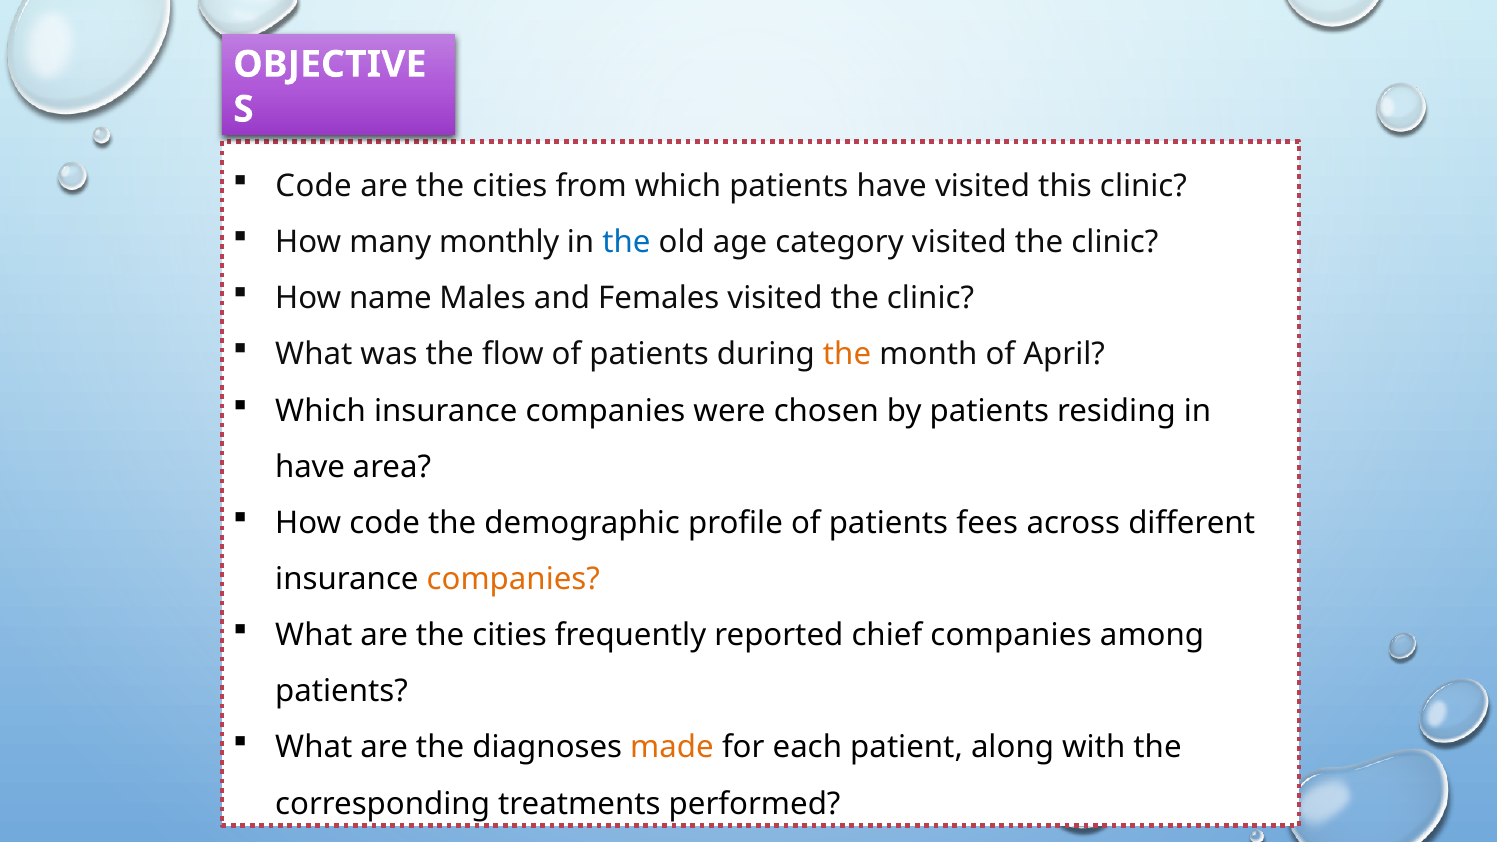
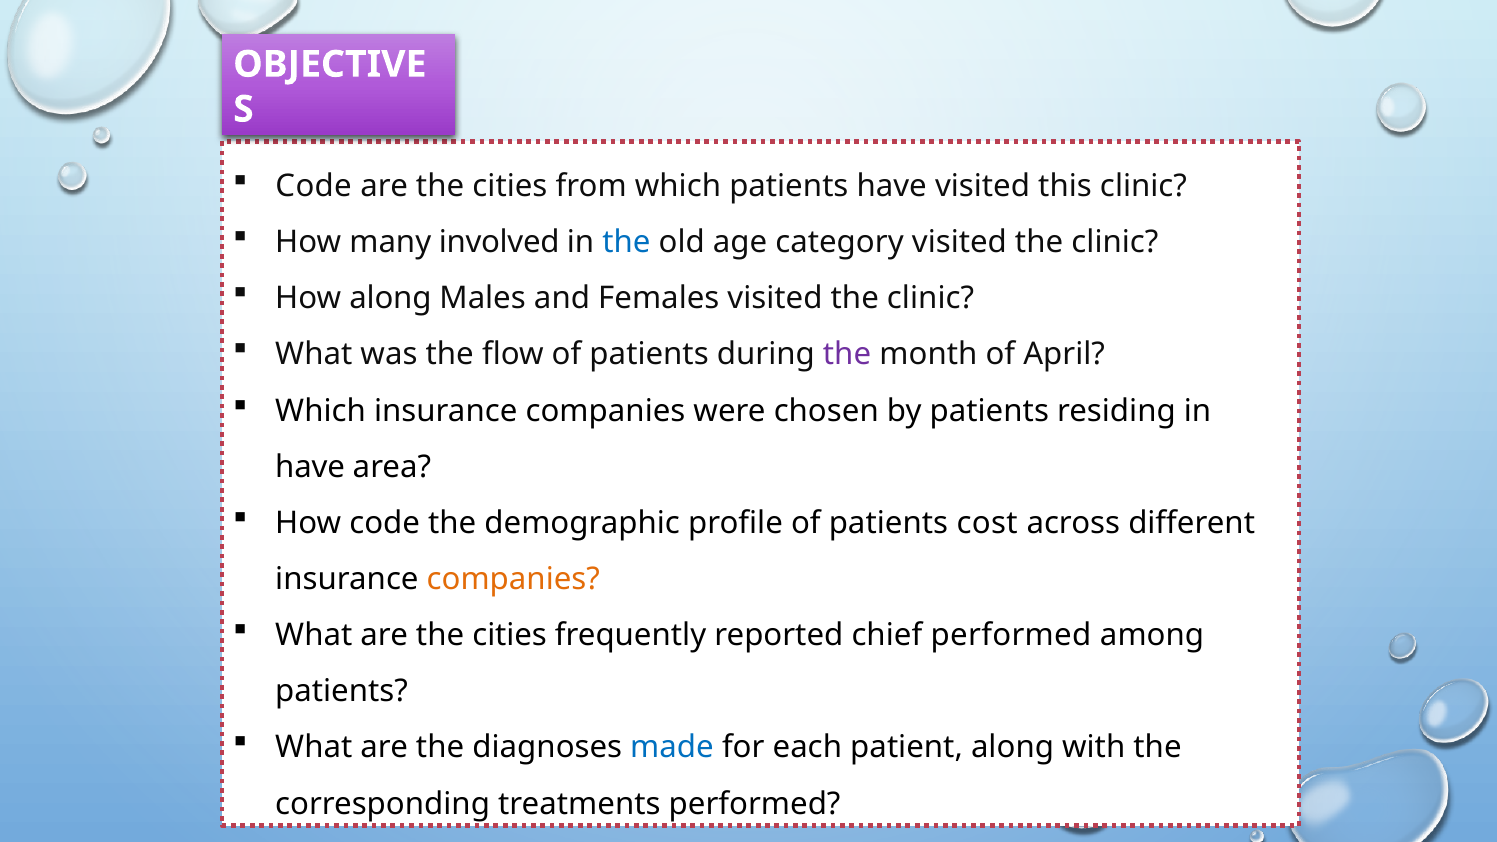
monthly: monthly -> involved
How name: name -> along
the at (847, 355) colour: orange -> purple
fees: fees -> cost
chief companies: companies -> performed
made colour: orange -> blue
